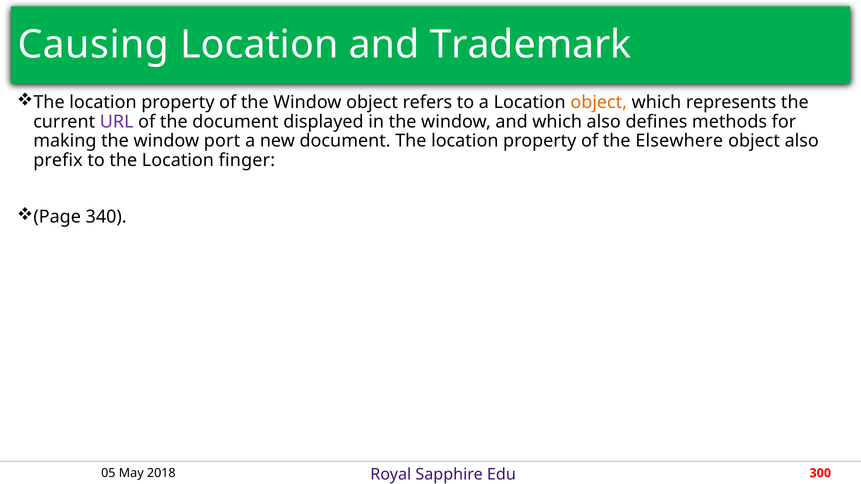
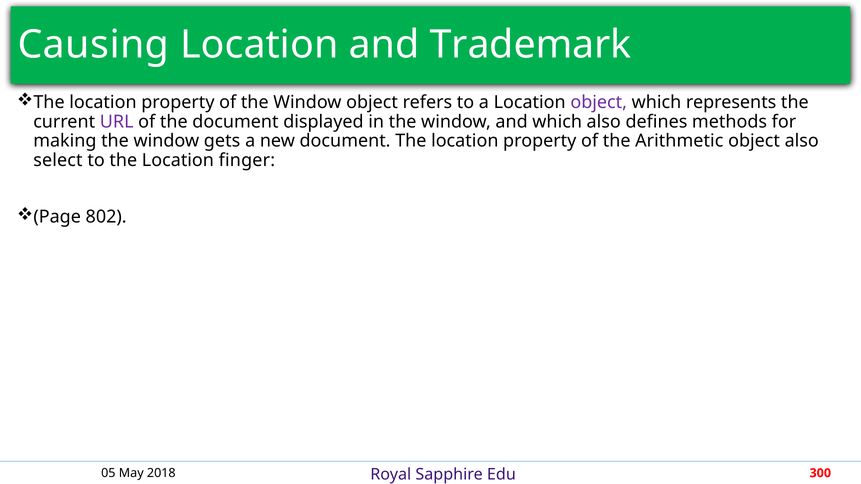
object at (599, 102) colour: orange -> purple
port: port -> gets
Elsewhere: Elsewhere -> Arithmetic
prefix: prefix -> select
340: 340 -> 802
